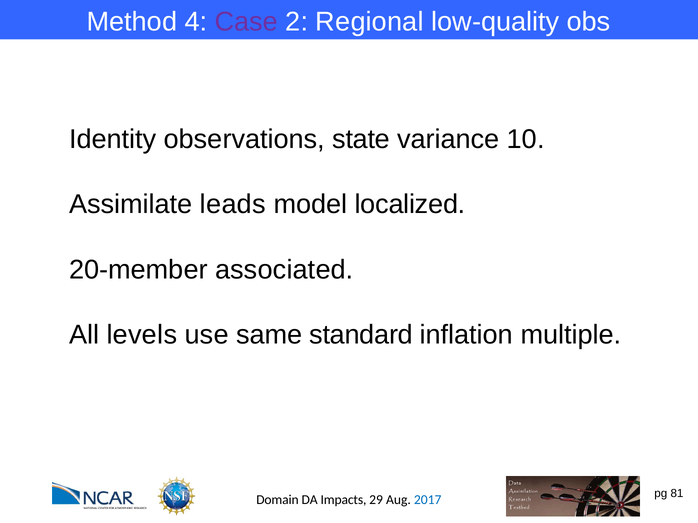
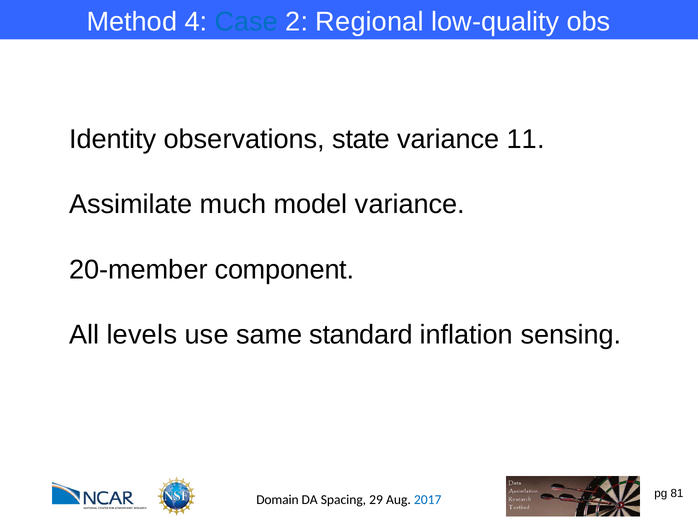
Case colour: purple -> blue
10: 10 -> 11
leads: leads -> much
model localized: localized -> variance
associated: associated -> component
multiple: multiple -> sensing
Impacts: Impacts -> Spacing
